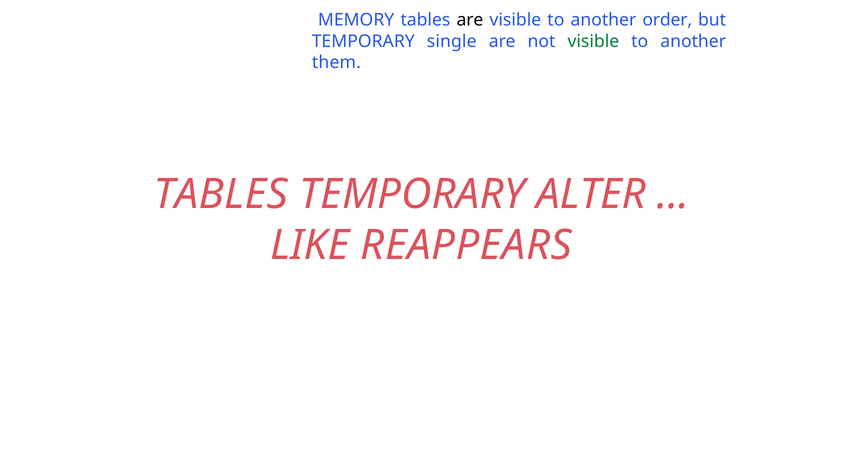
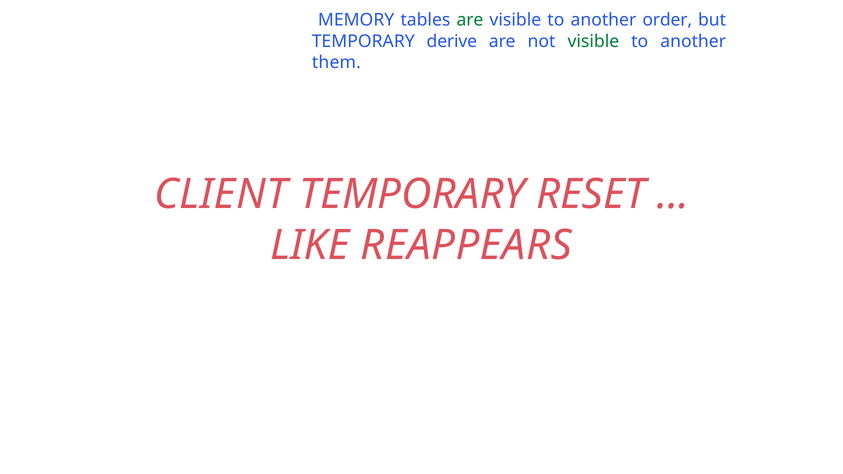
are at (470, 20) colour: black -> green
single: single -> derive
TABLES at (221, 195): TABLES -> CLIENT
ALTER: ALTER -> RESET
